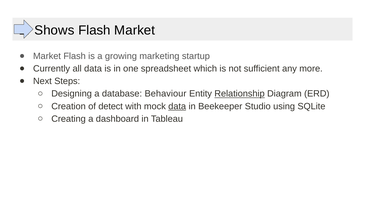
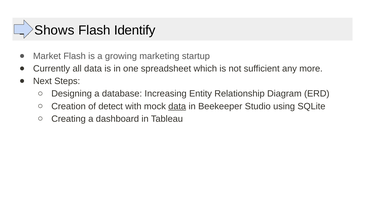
Flash Market: Market -> Identify
Behaviour: Behaviour -> Increasing
Relationship underline: present -> none
